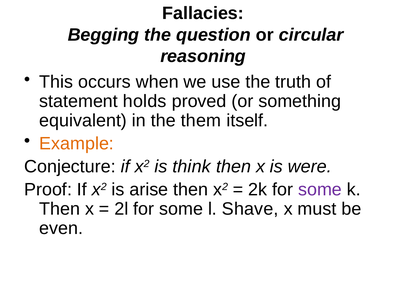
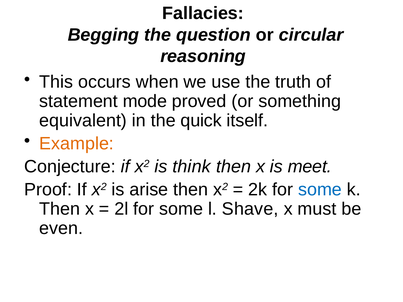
holds: holds -> mode
them: them -> quick
were: were -> meet
some at (320, 190) colour: purple -> blue
